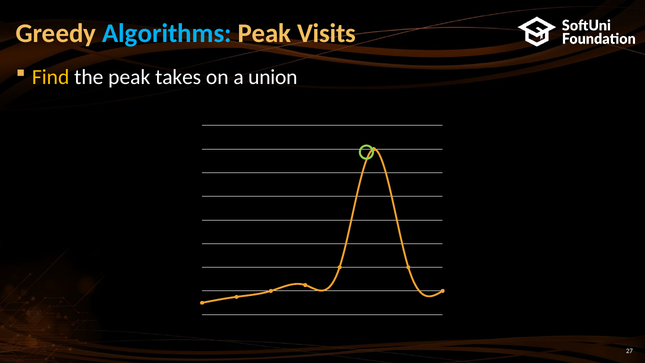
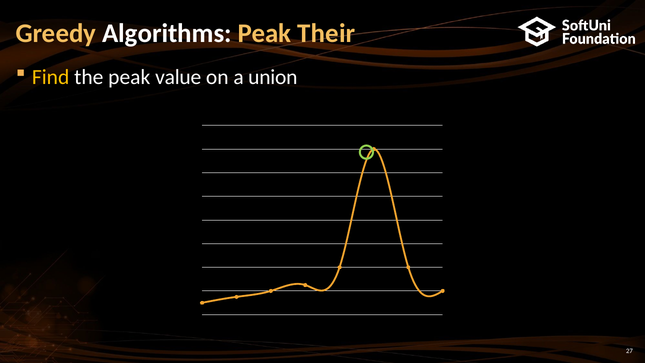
Algorithms colour: light blue -> white
Visits: Visits -> Their
takes: takes -> value
